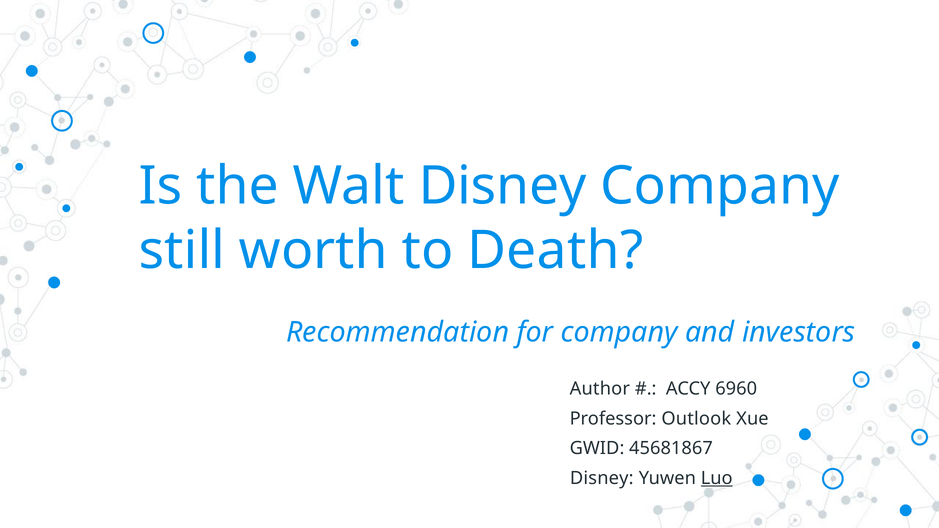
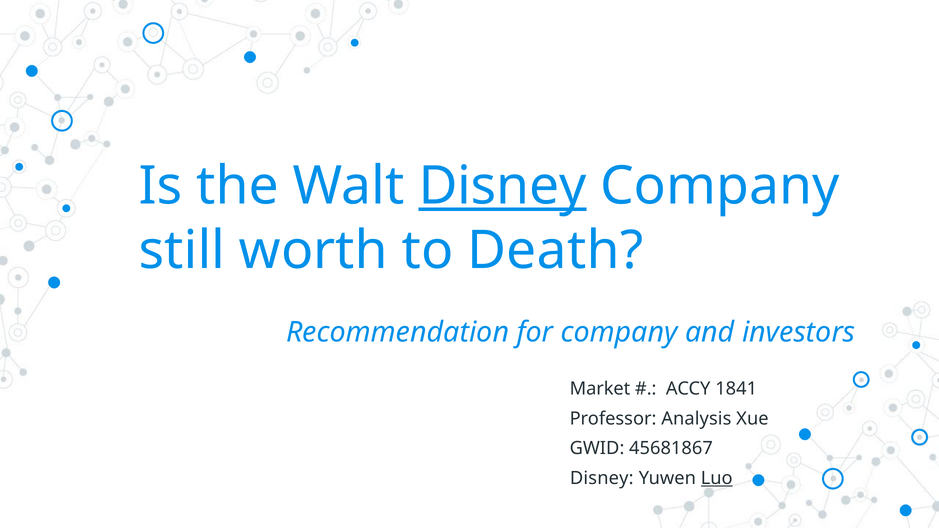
Disney at (502, 186) underline: none -> present
Author: Author -> Market
6960: 6960 -> 1841
Outlook: Outlook -> Analysis
